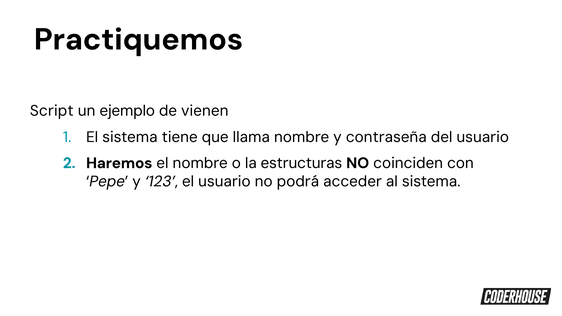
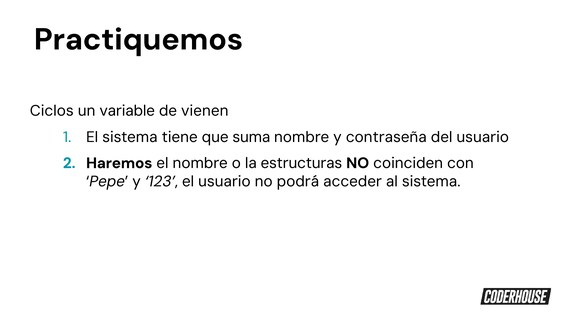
Script: Script -> Ciclos
ejemplo: ejemplo -> variable
llama: llama -> suma
